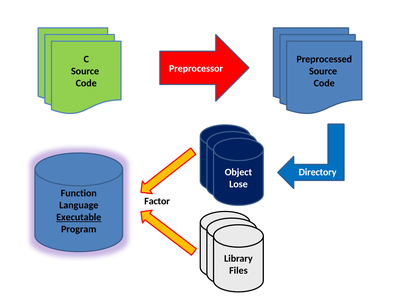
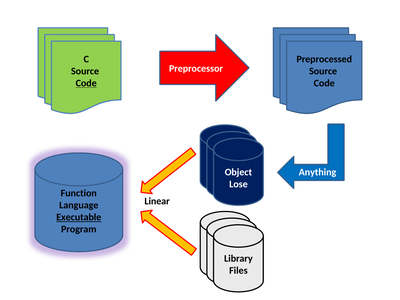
Code at (86, 83) underline: none -> present
Directory: Directory -> Anything
Factor: Factor -> Linear
